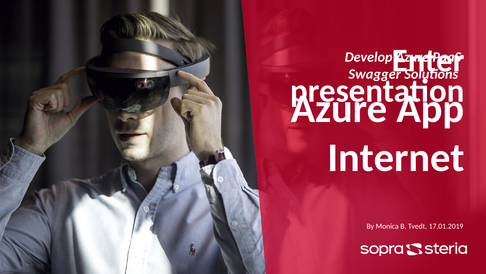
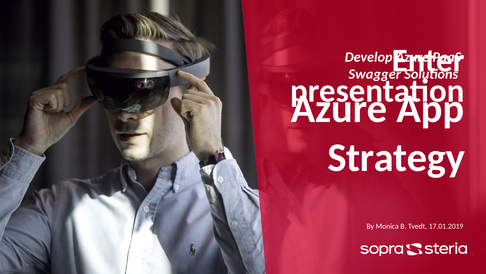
Internet: Internet -> Strategy
